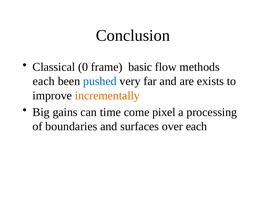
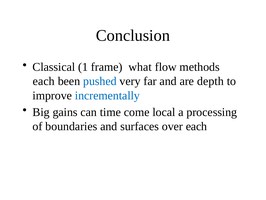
0: 0 -> 1
basic: basic -> what
exists: exists -> depth
incrementally colour: orange -> blue
pixel: pixel -> local
